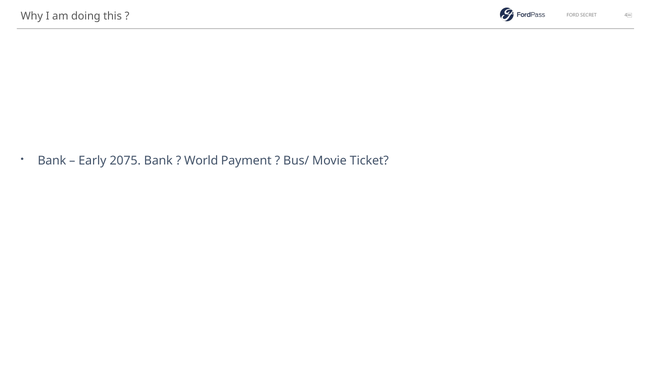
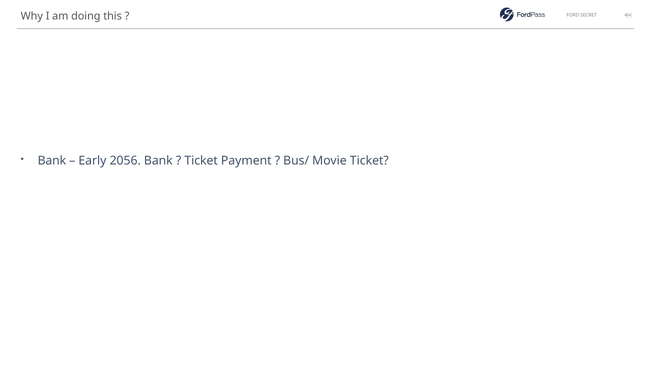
2075: 2075 -> 2056
World at (201, 161): World -> Ticket
